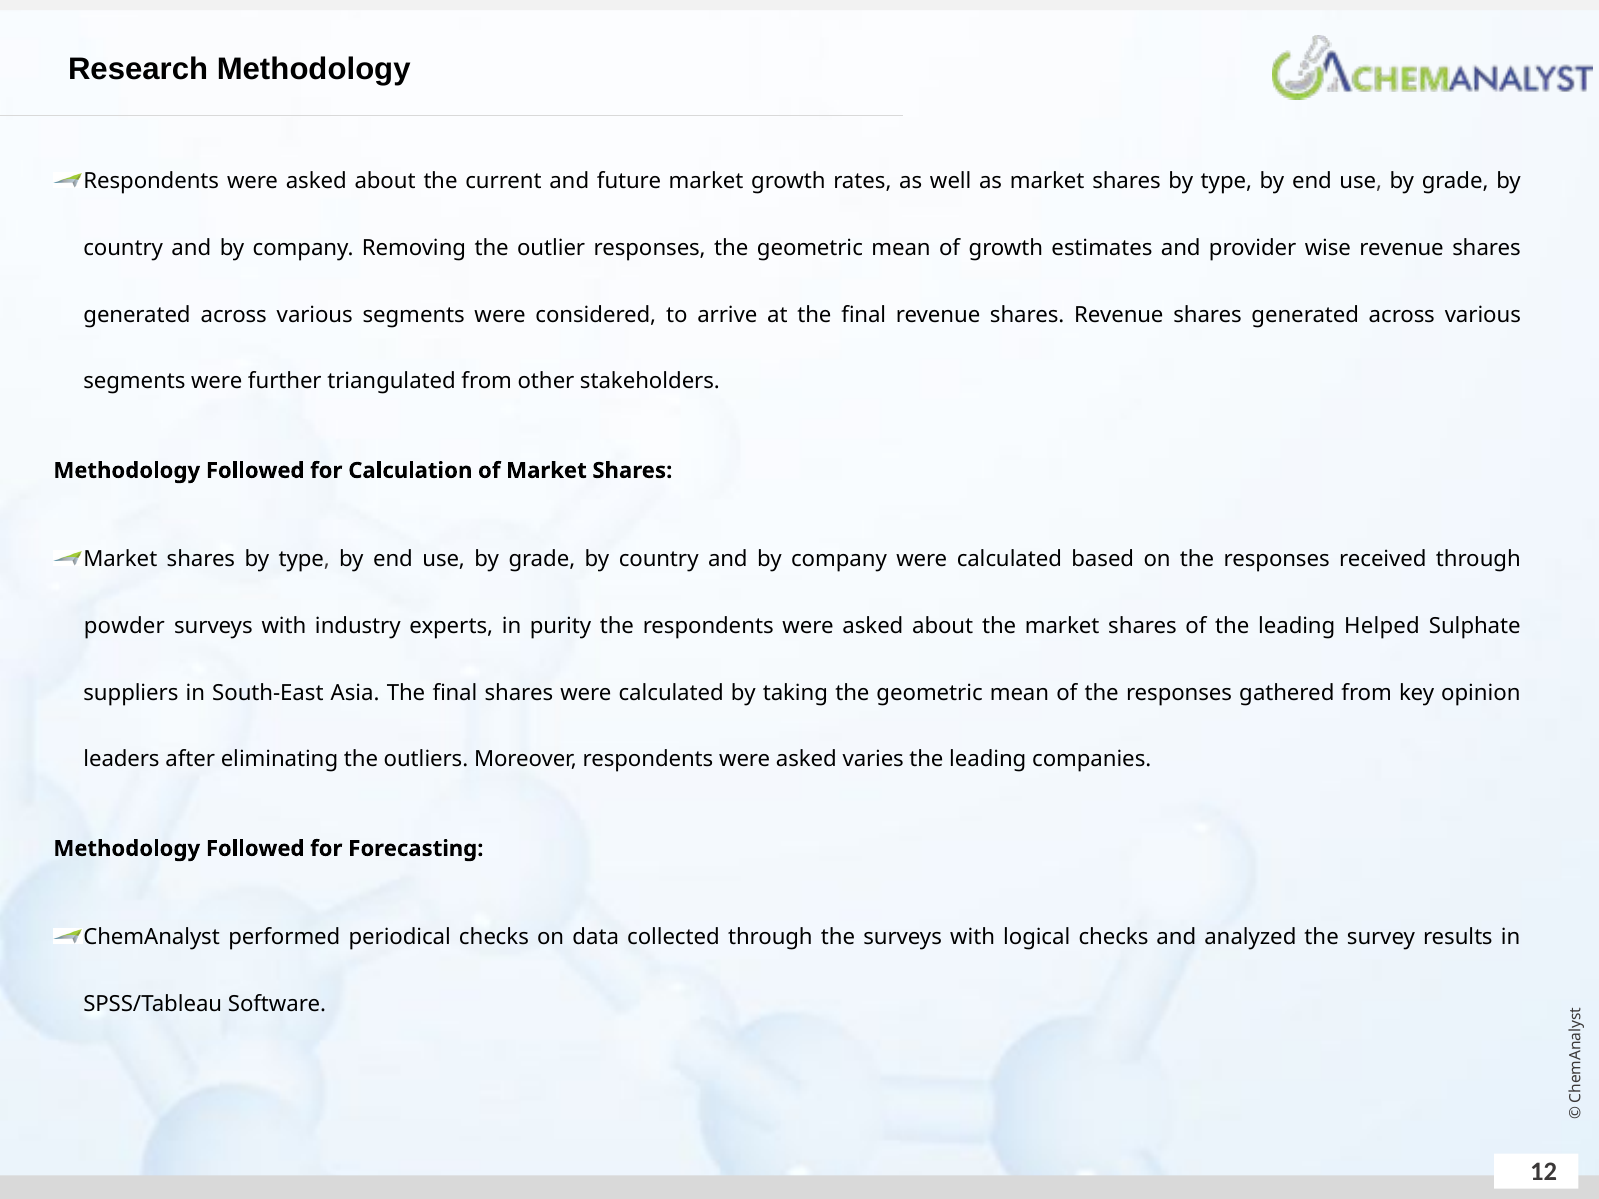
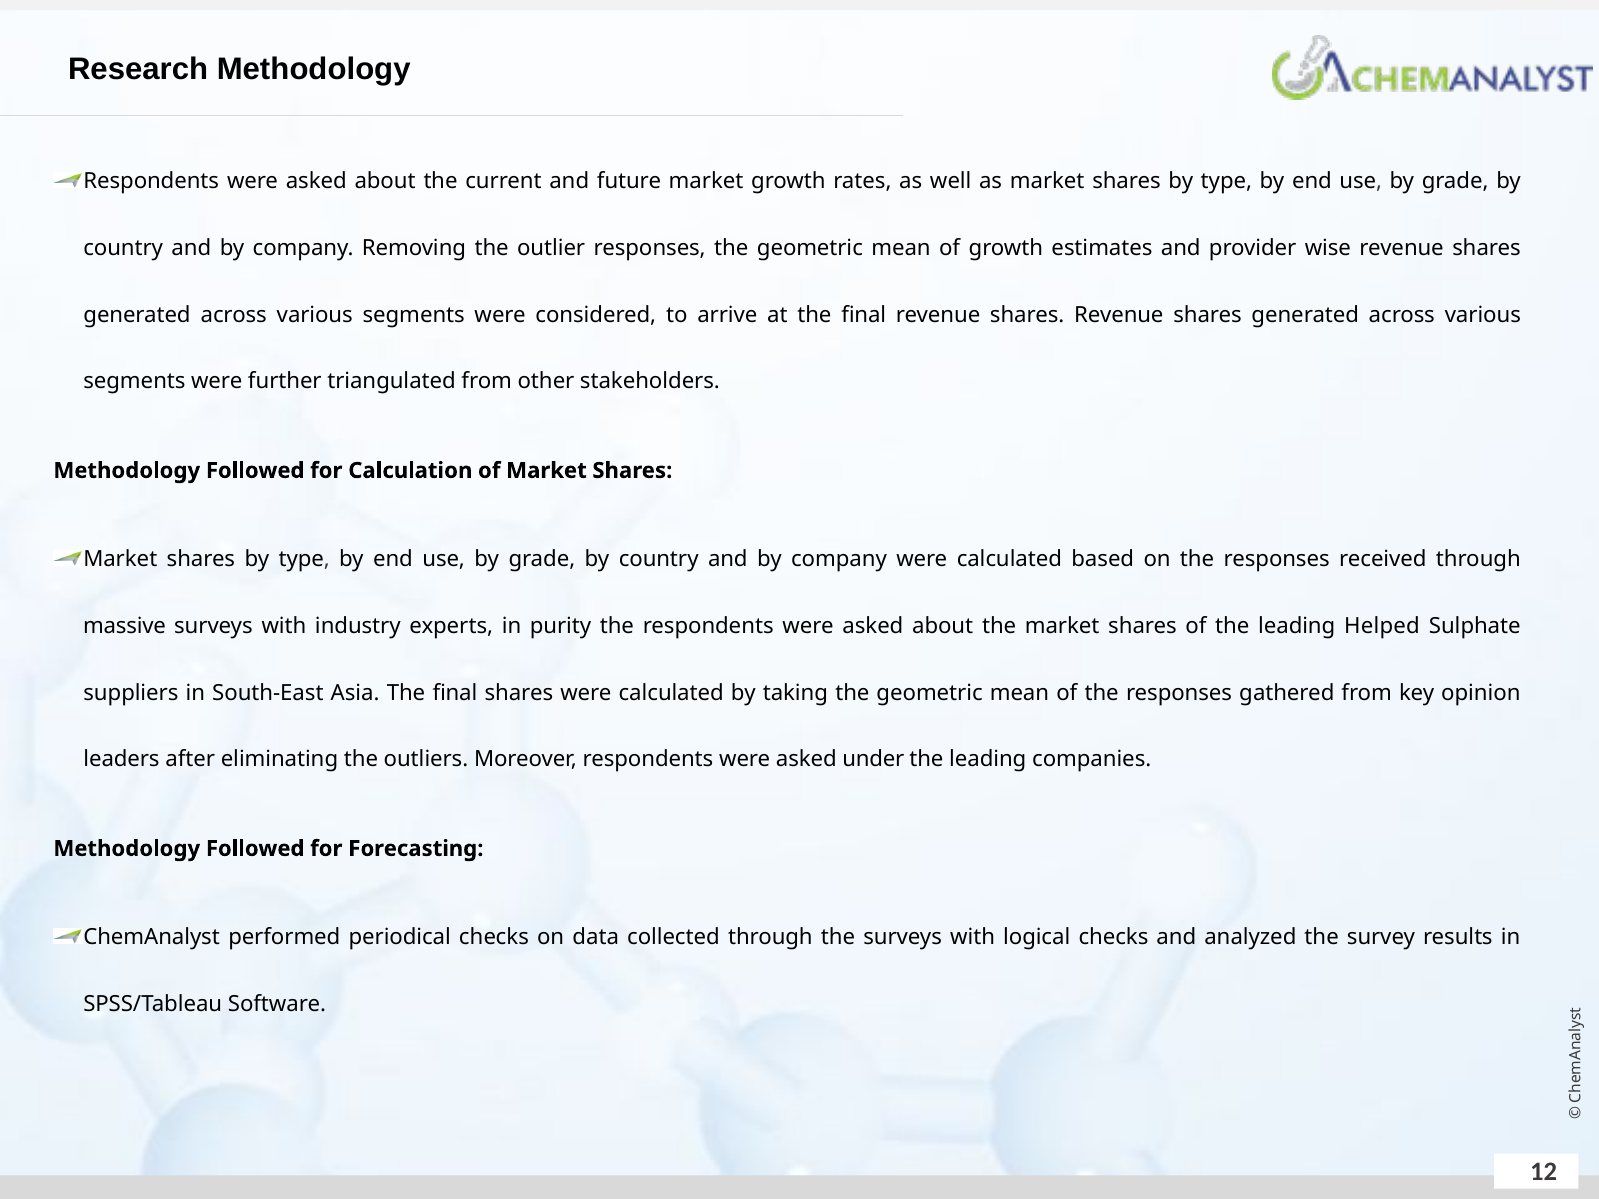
powder: powder -> massive
varies: varies -> under
